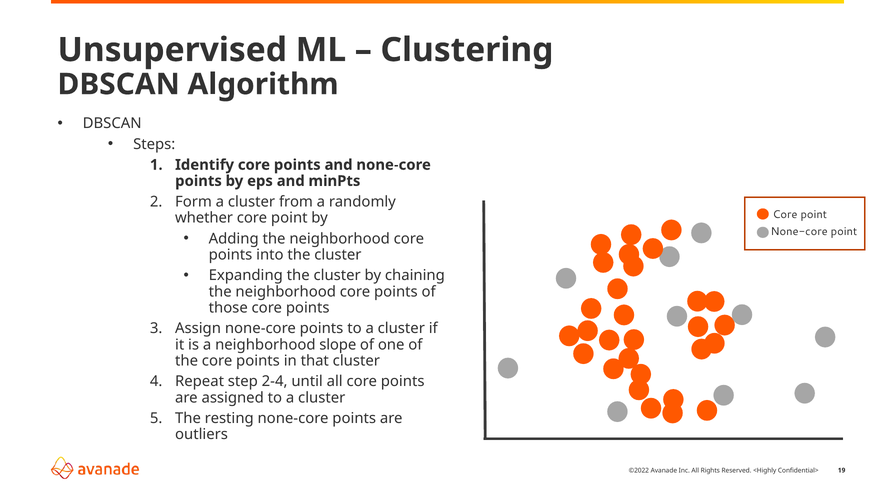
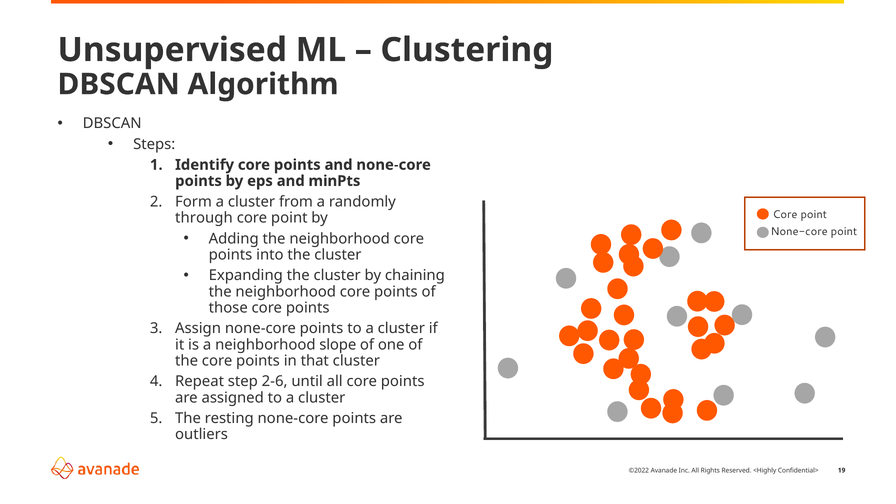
whether: whether -> through
2-4: 2-4 -> 2-6
